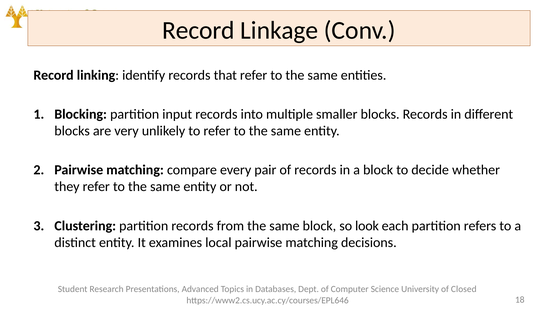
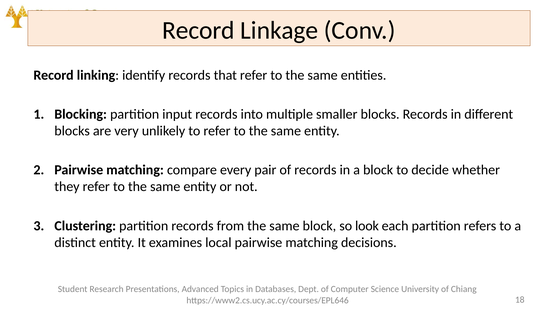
Closed: Closed -> Chiang
